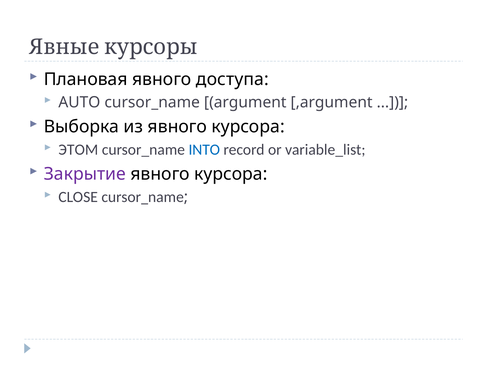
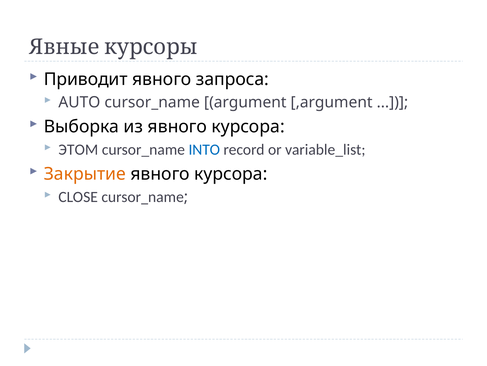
Плановая: Плановая -> Приводит
доступа: доступа -> запроса
Закрытие colour: purple -> orange
